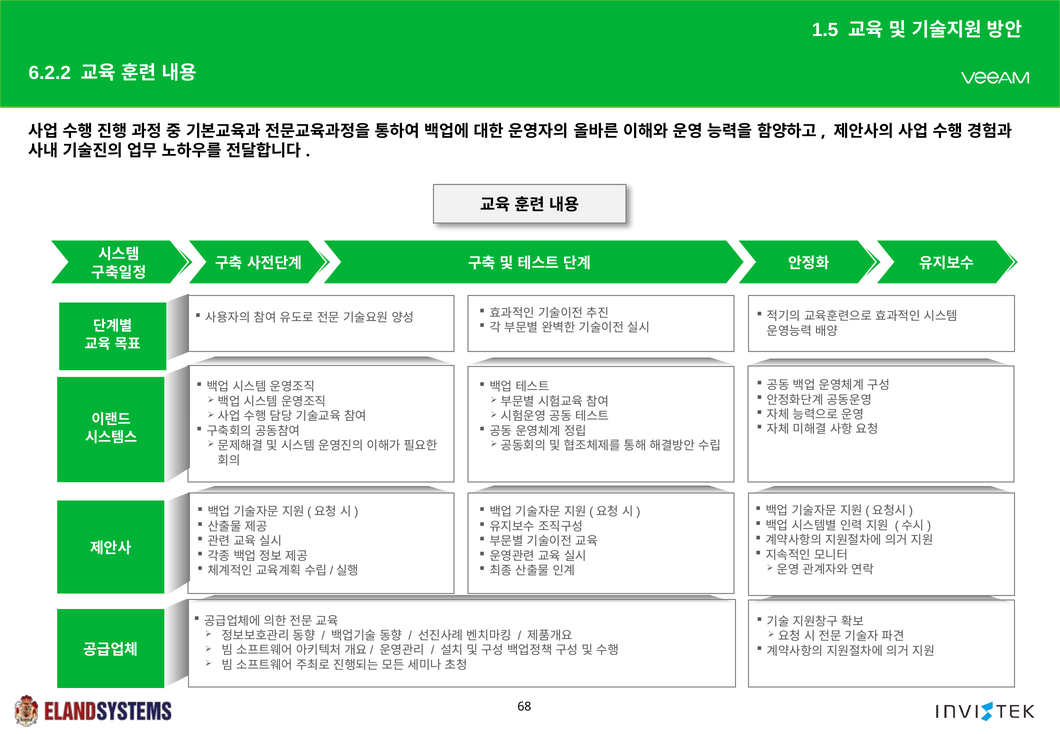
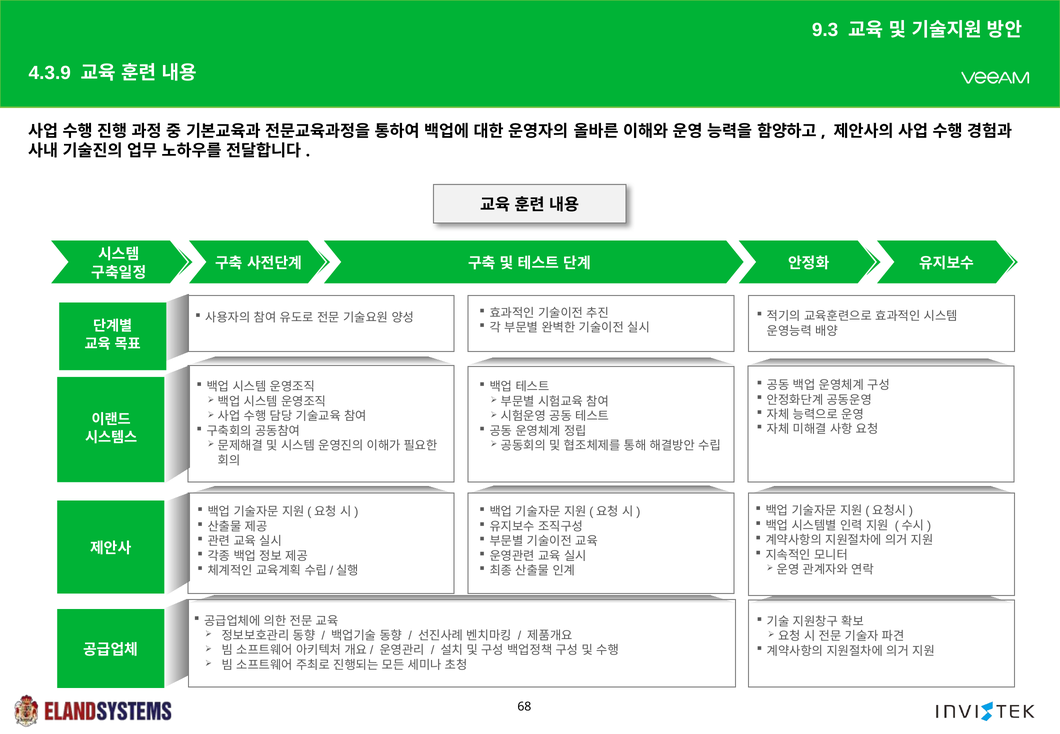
1.5: 1.5 -> 9.3
6.2.2: 6.2.2 -> 4.3.9
